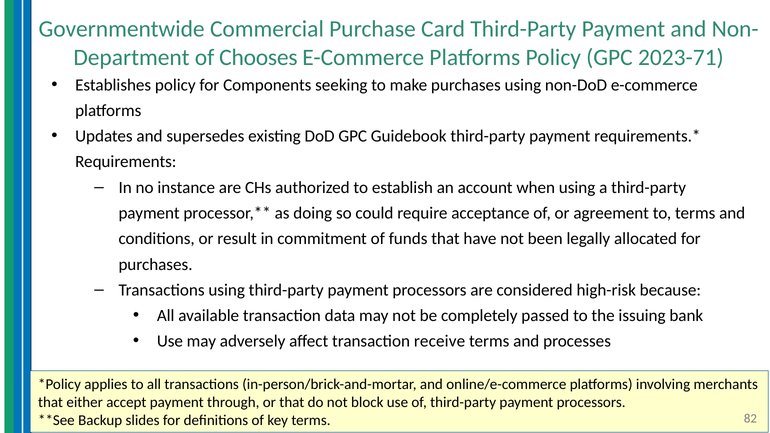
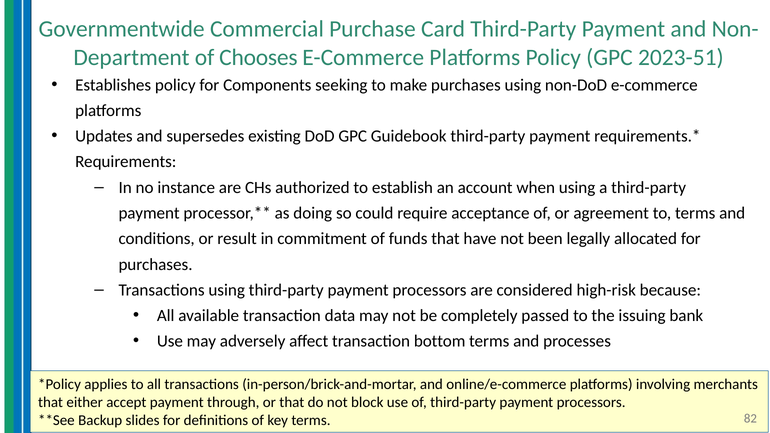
2023-71: 2023-71 -> 2023-51
receive: receive -> bottom
